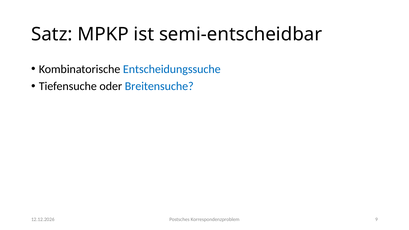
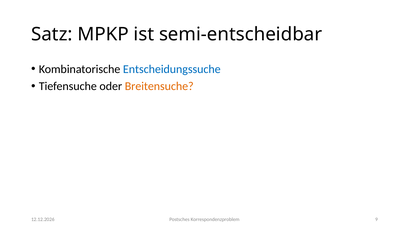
Breitensuche colour: blue -> orange
